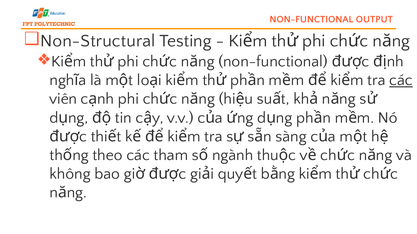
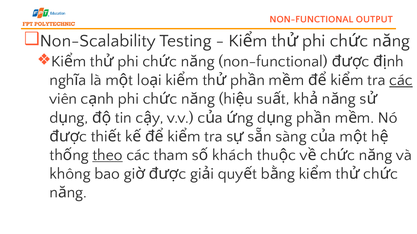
Non-Structural: Non-Structural -> Non-Scalability
theo underline: none -> present
ngành: ngành -> khách
